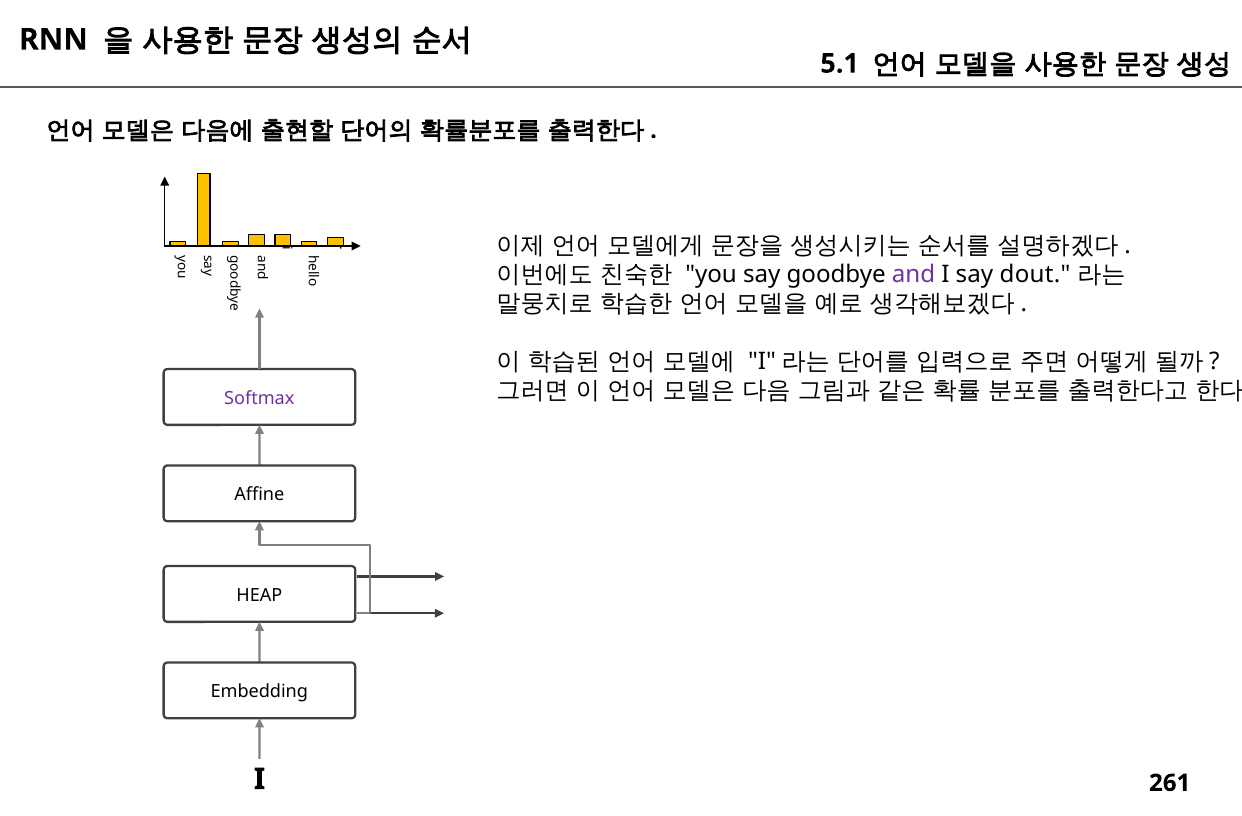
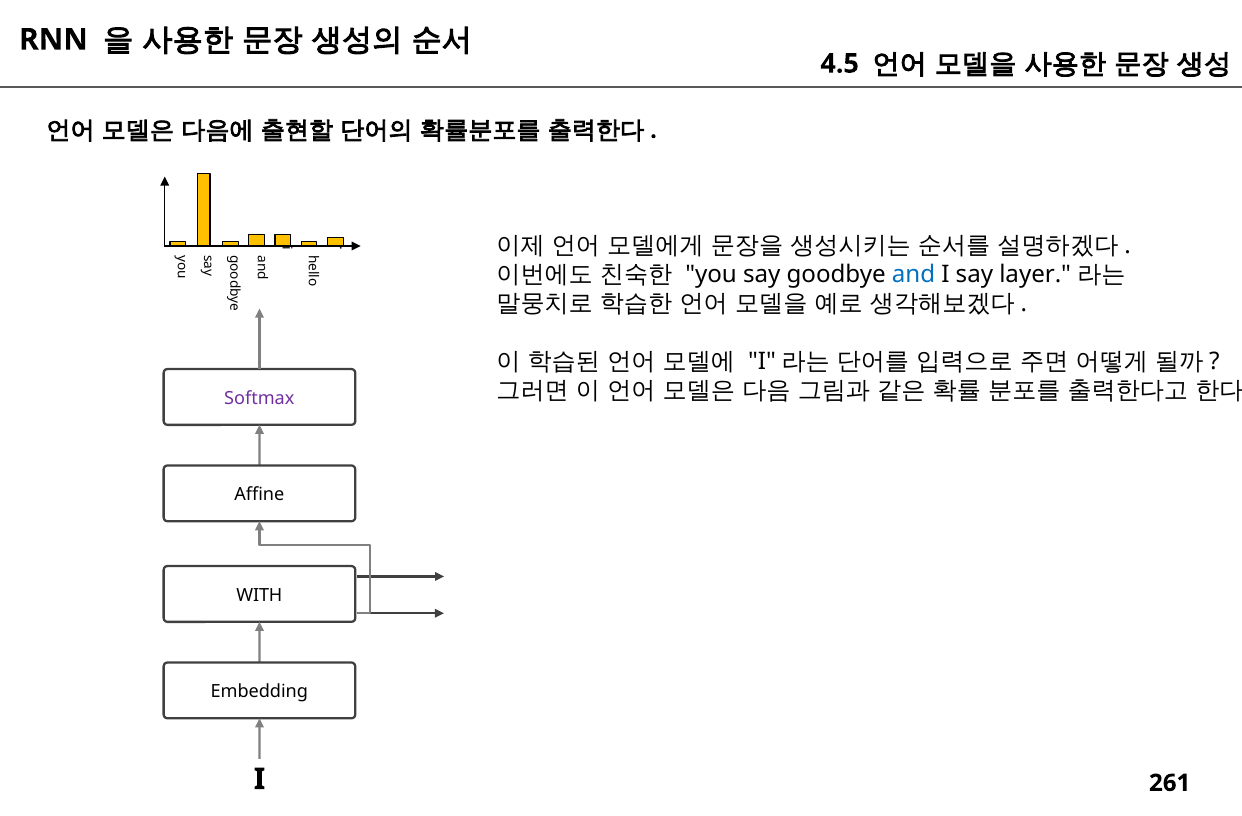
5.1: 5.1 -> 4.5
and colour: purple -> blue
dout: dout -> layer
HEAP: HEAP -> WITH
